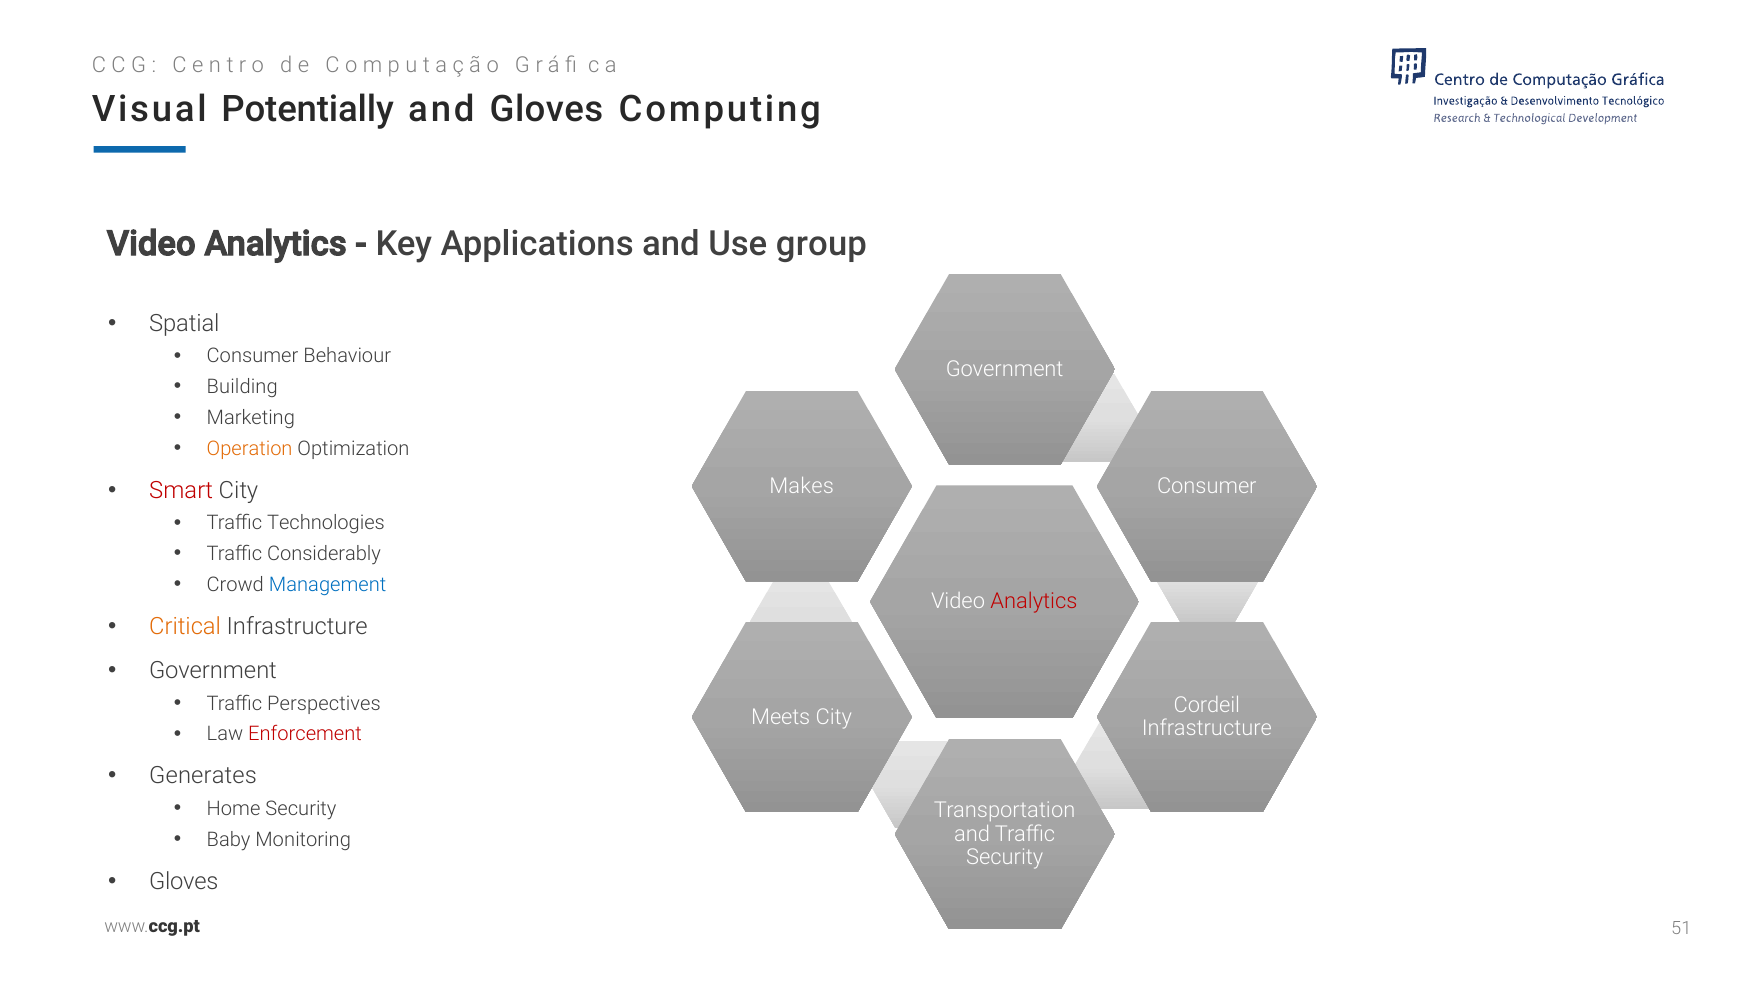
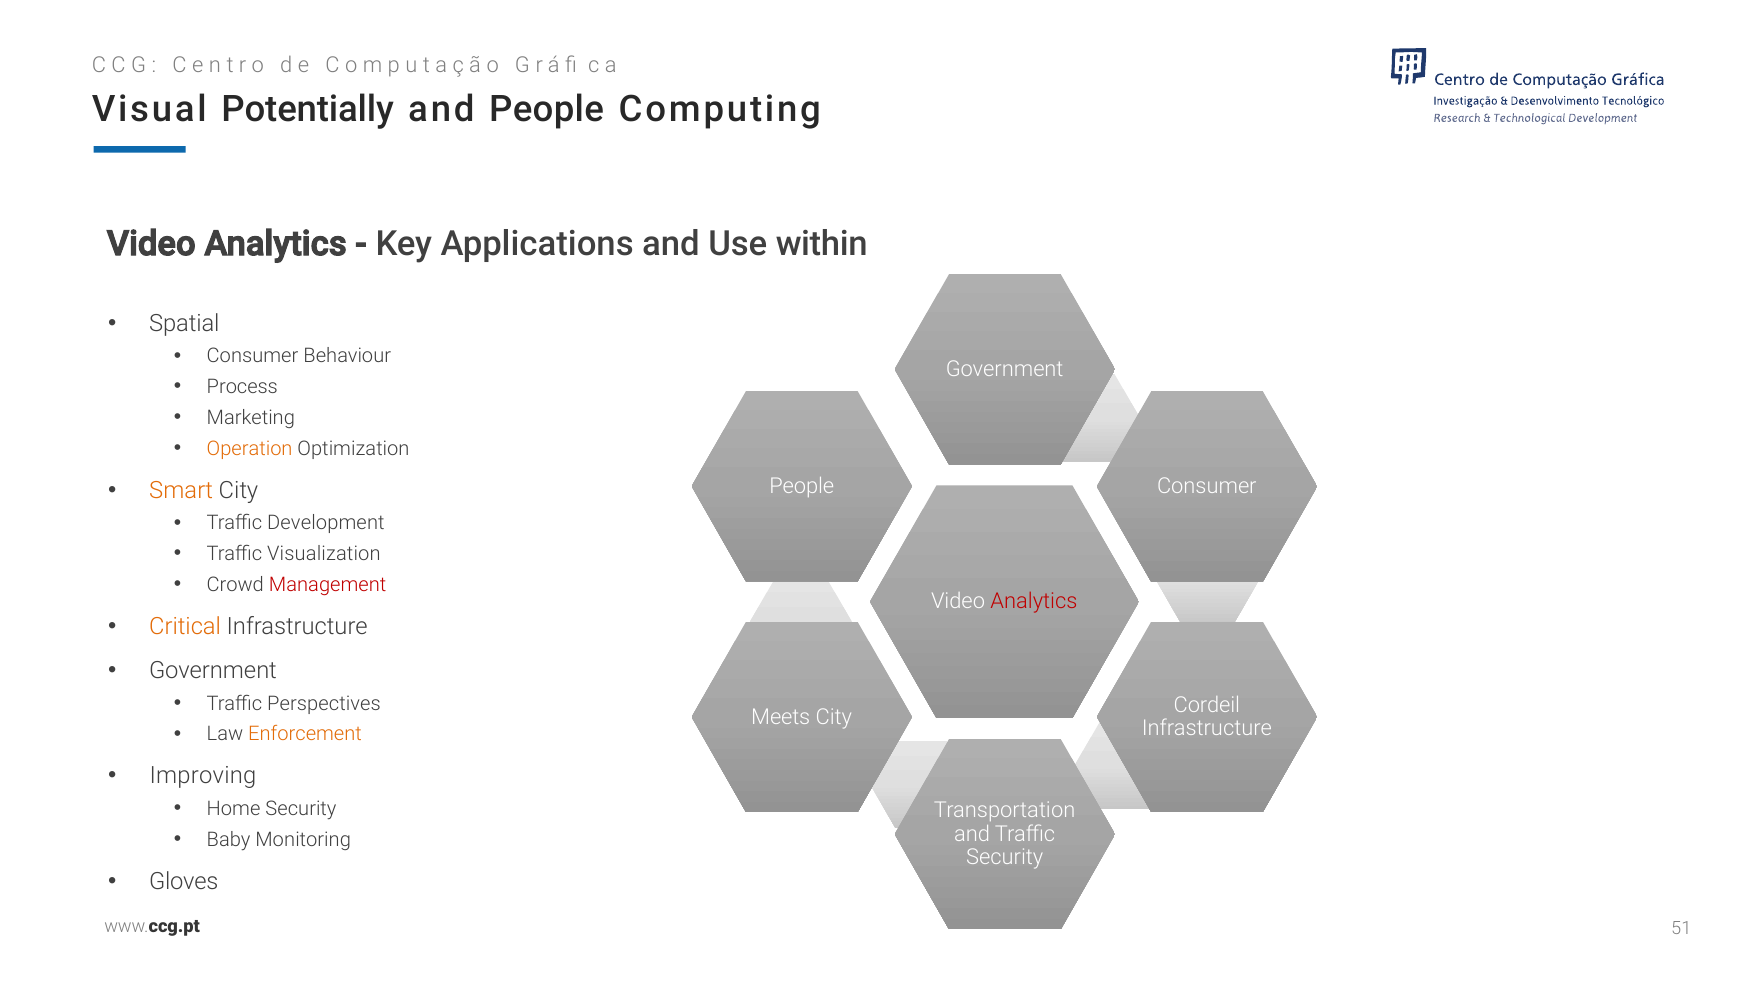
and Gloves: Gloves -> People
group: group -> within
Building: Building -> Process
Makes at (802, 486): Makes -> People
Smart colour: red -> orange
Technologies: Technologies -> Development
Considerably: Considerably -> Visualization
Management colour: blue -> red
Enforcement colour: red -> orange
Generates: Generates -> Improving
